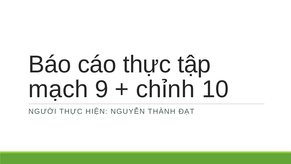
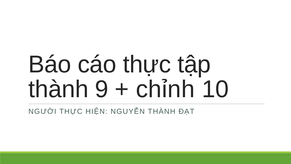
mạch at (58, 89): mạch -> thành
